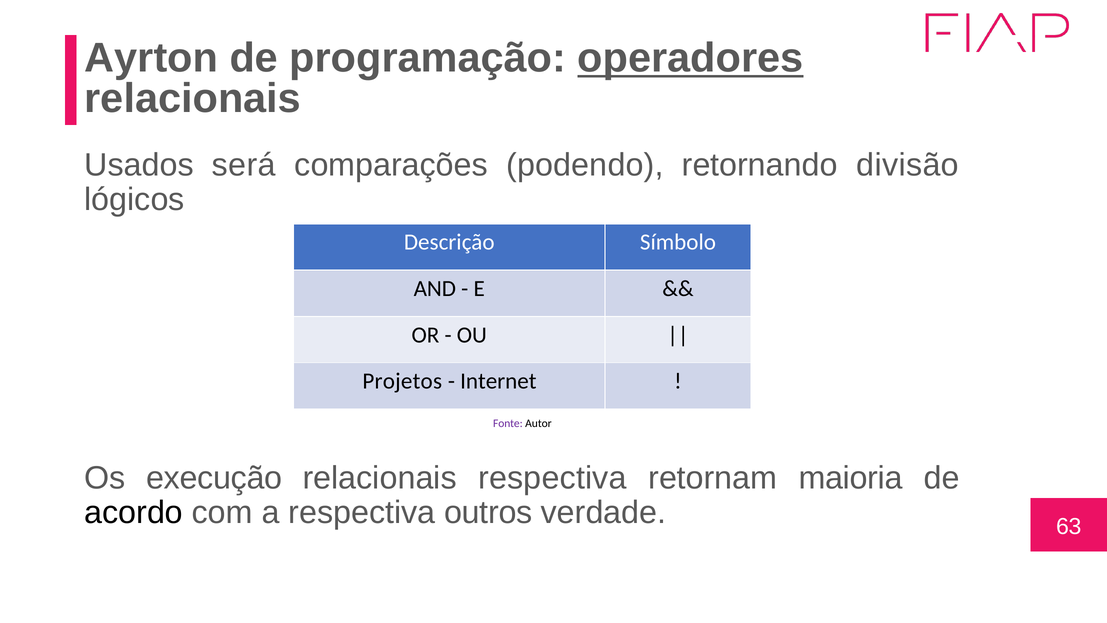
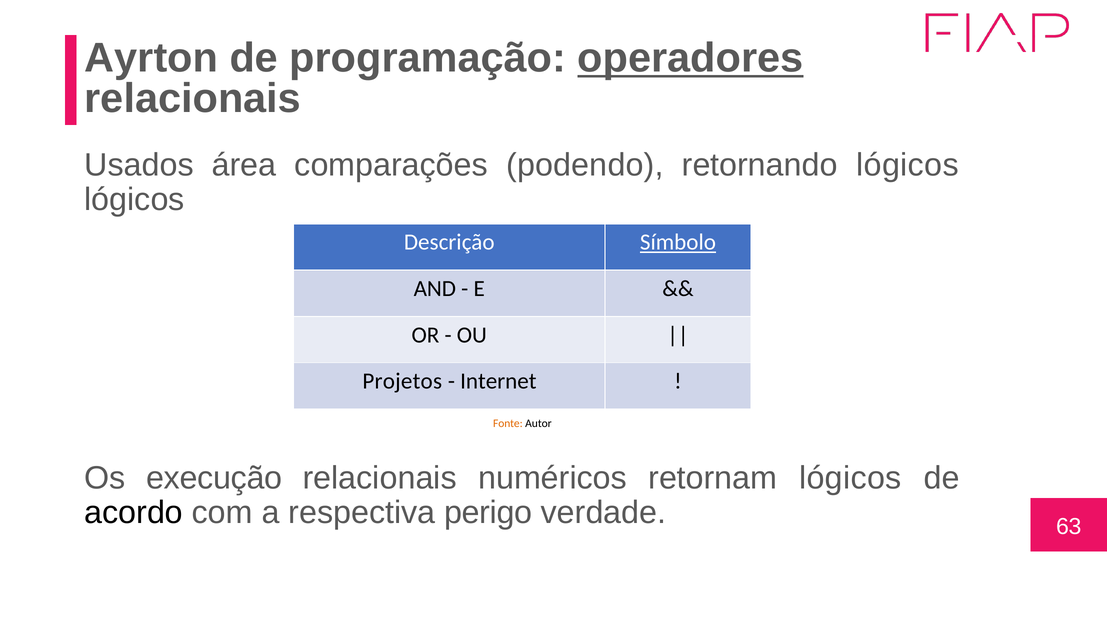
será: será -> área
retornando divisão: divisão -> lógicos
Símbolo underline: none -> present
Fonte colour: purple -> orange
relacionais respectiva: respectiva -> numéricos
retornam maioria: maioria -> lógicos
outros: outros -> perigo
